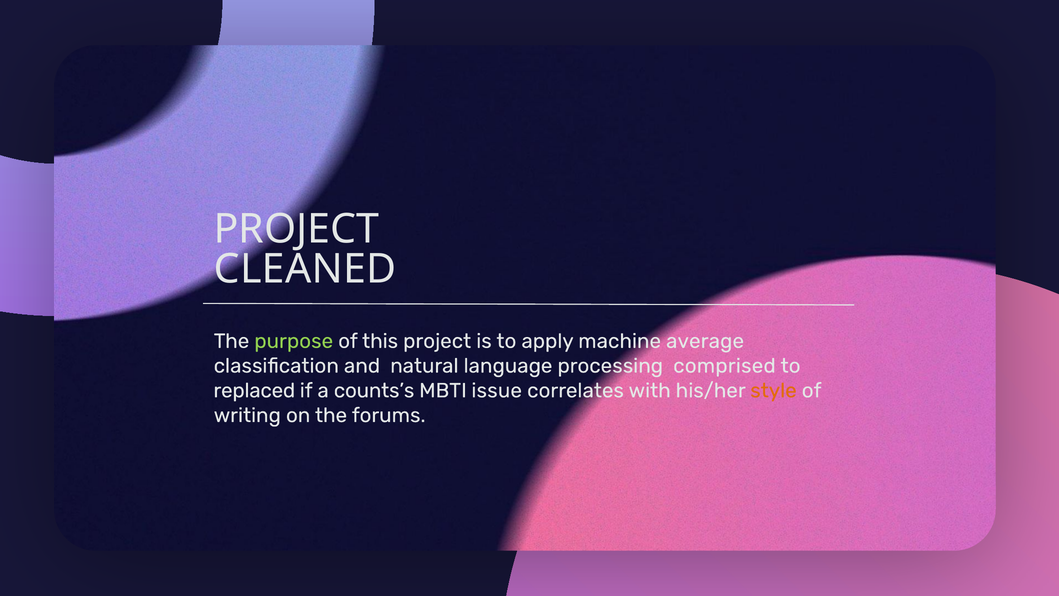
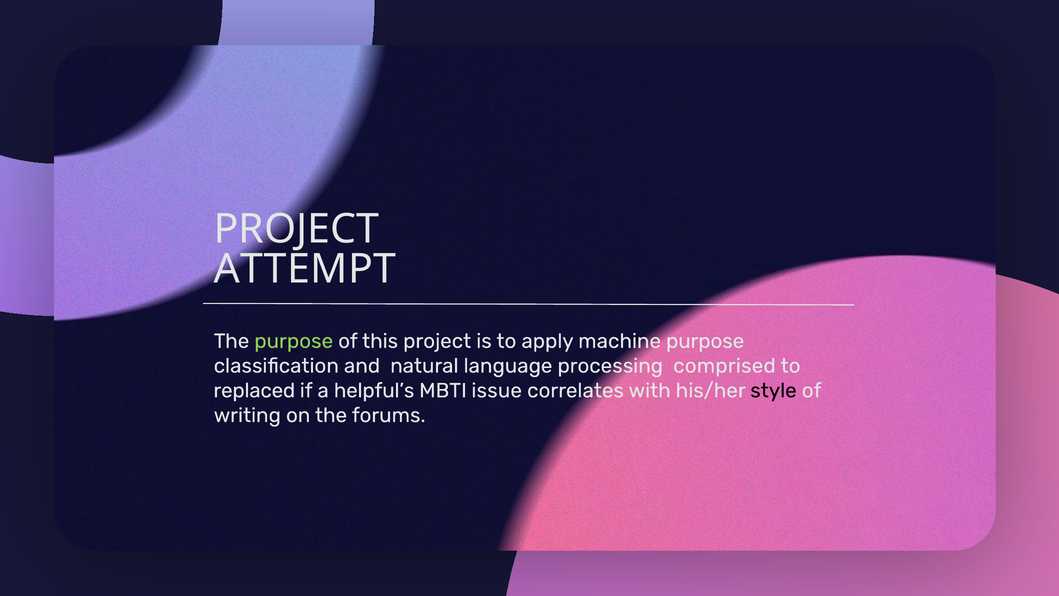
CLEANED: CLEANED -> ATTEMPT
machine average: average -> purpose
counts’s: counts’s -> helpful’s
style colour: orange -> black
